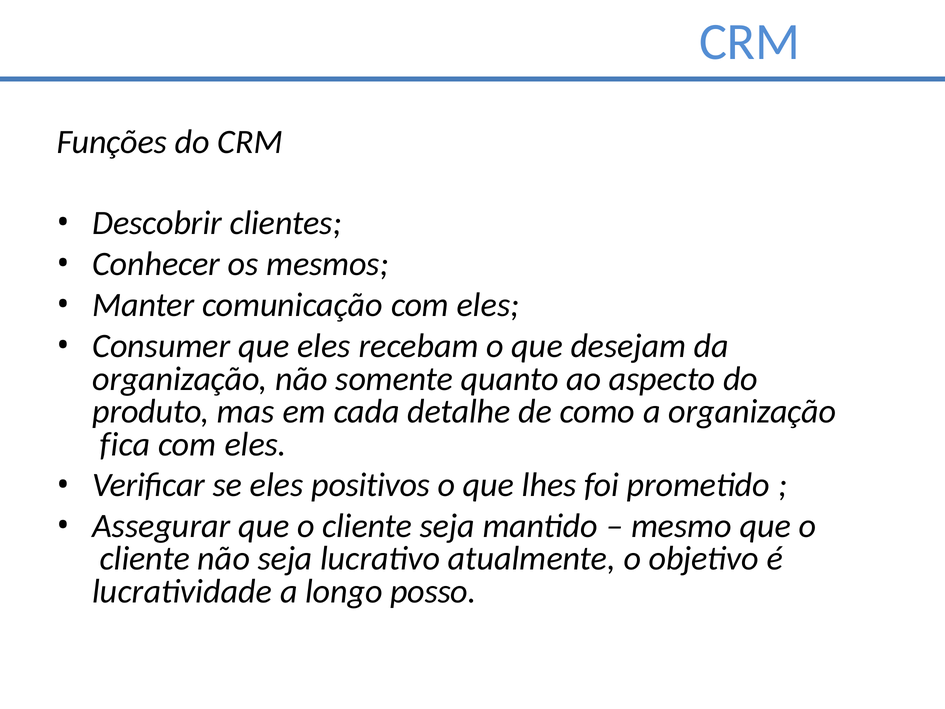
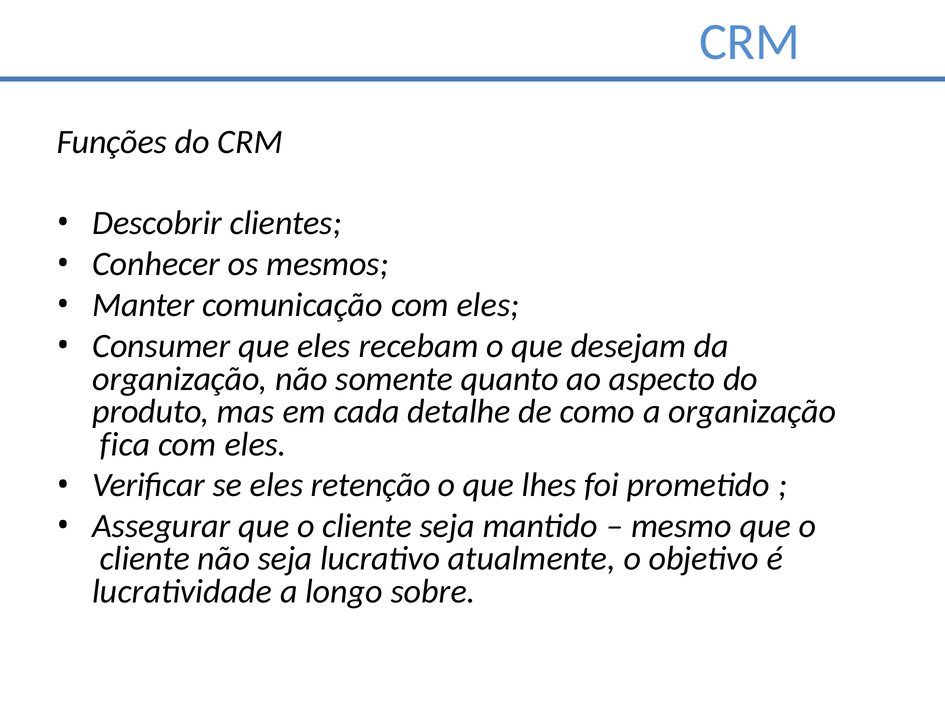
positivos: positivos -> retenção
posso: posso -> sobre
